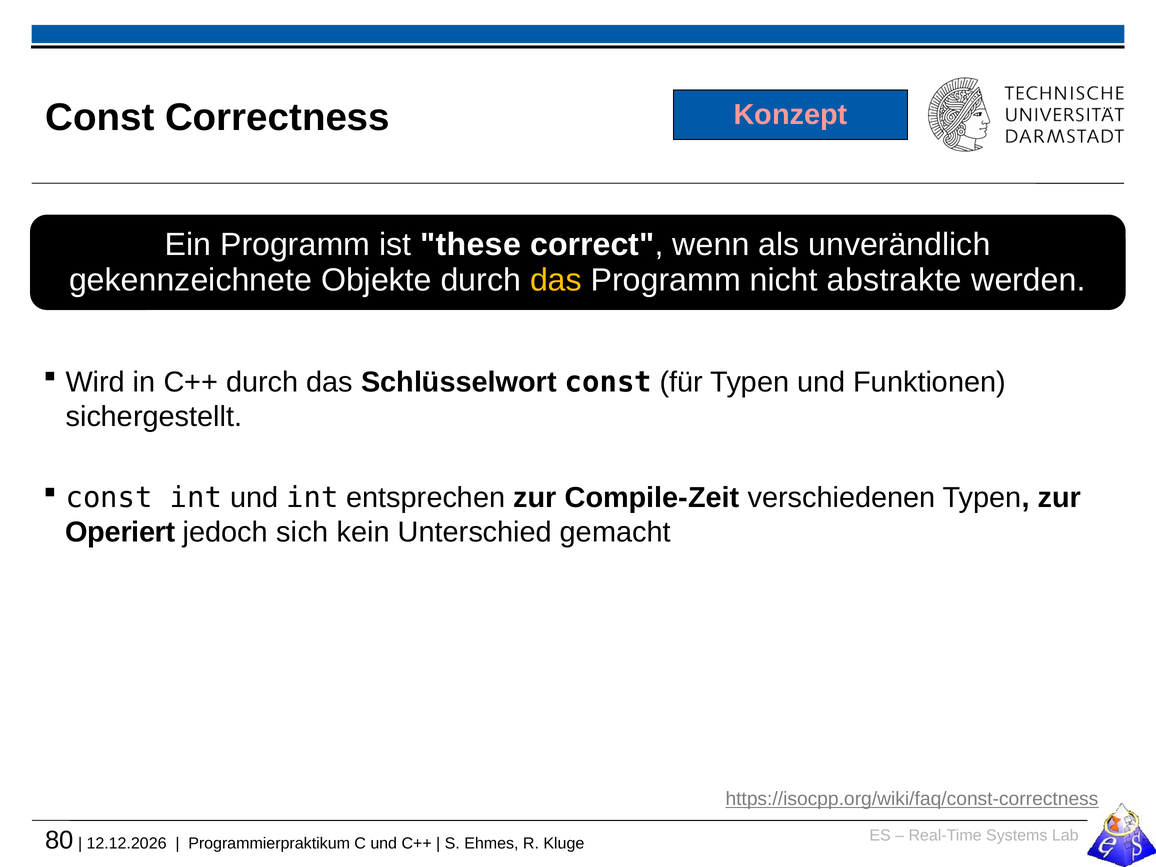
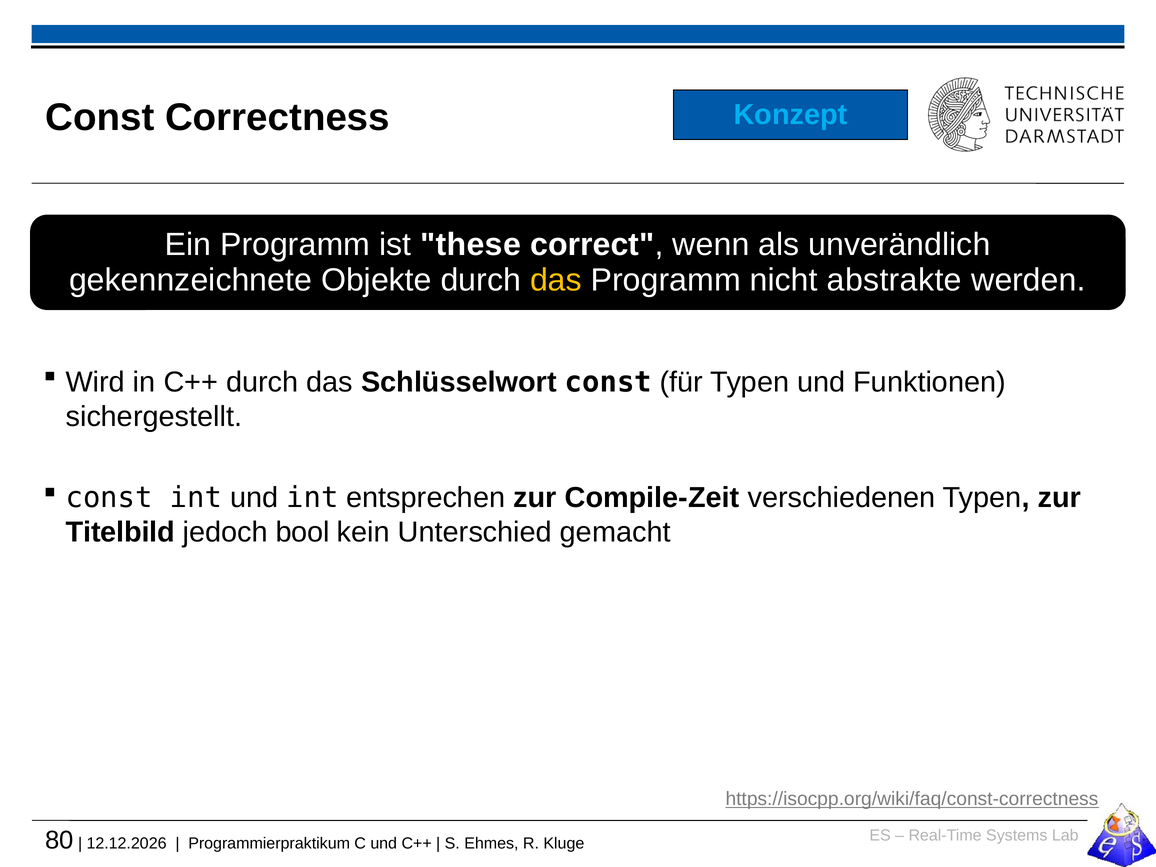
Konzept colour: pink -> light blue
Operiert: Operiert -> Titelbild
sich: sich -> bool
